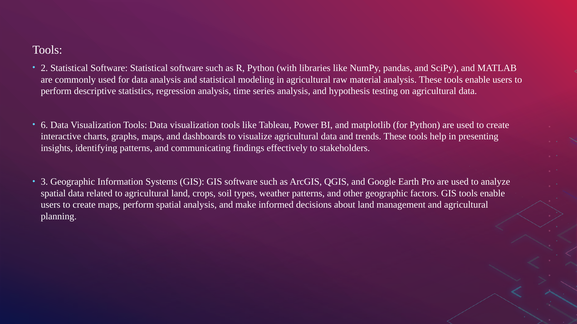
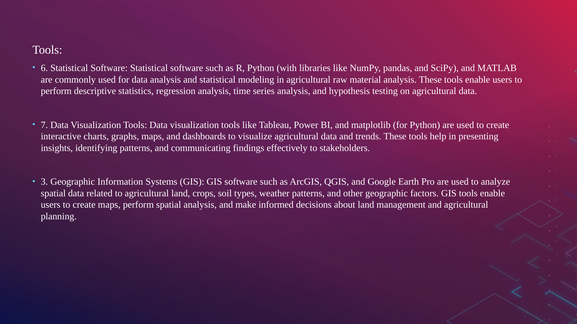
2: 2 -> 6
6: 6 -> 7
